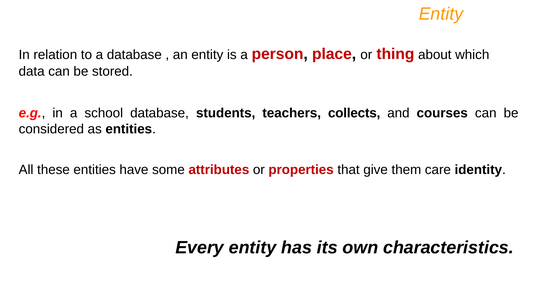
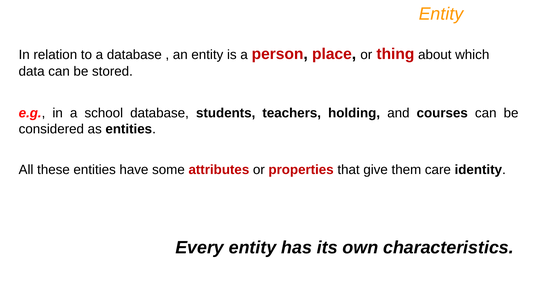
collects: collects -> holding
